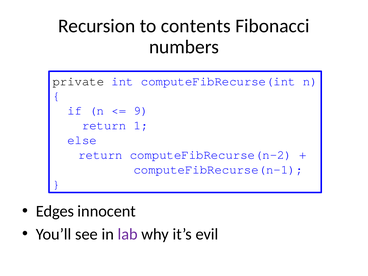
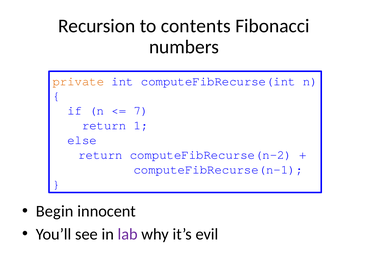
private colour: black -> orange
9: 9 -> 7
Edges: Edges -> Begin
